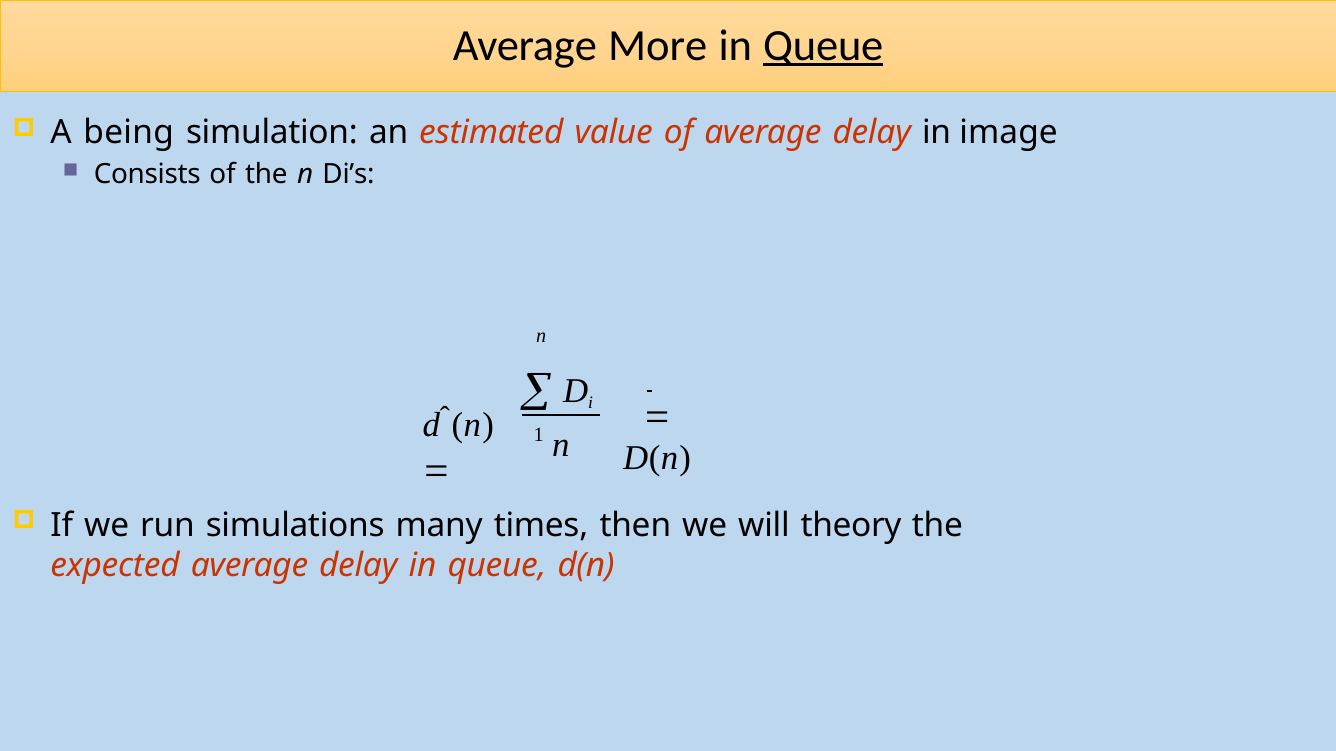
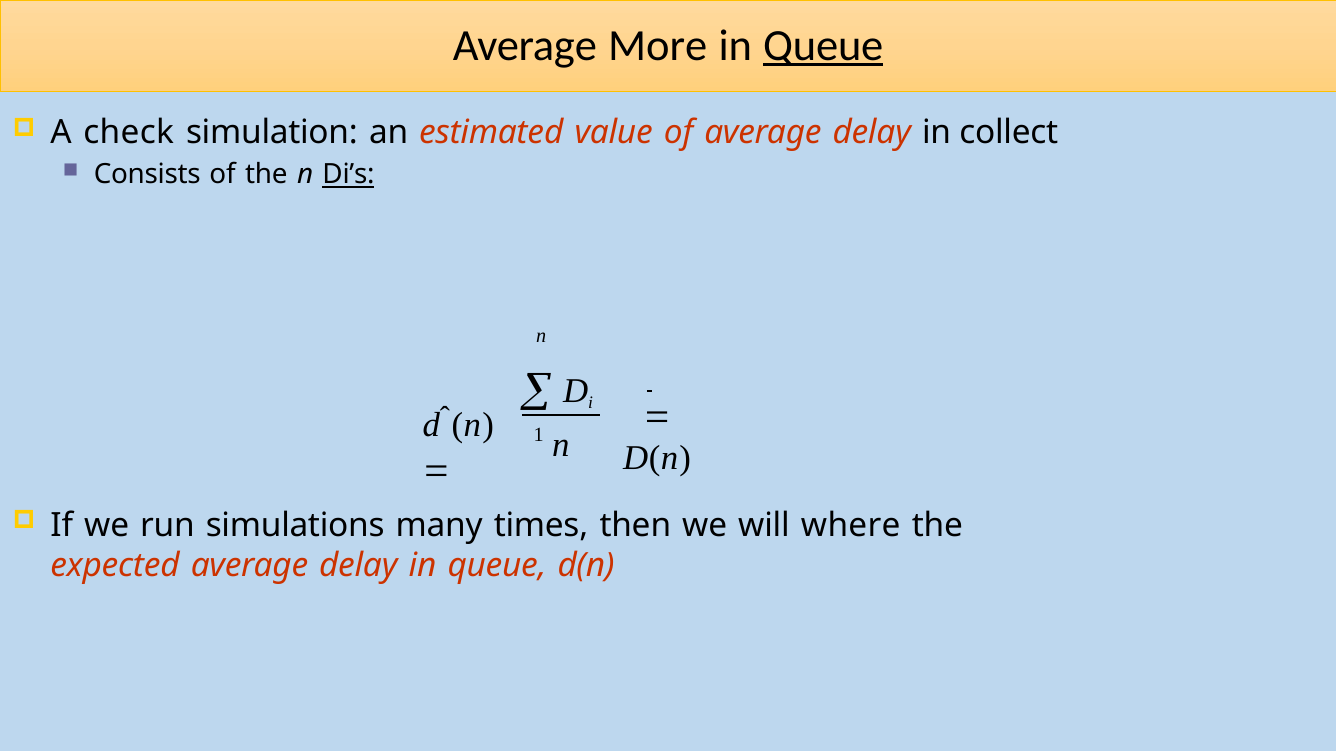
being: being -> check
image: image -> collect
Di’s underline: none -> present
theory: theory -> where
